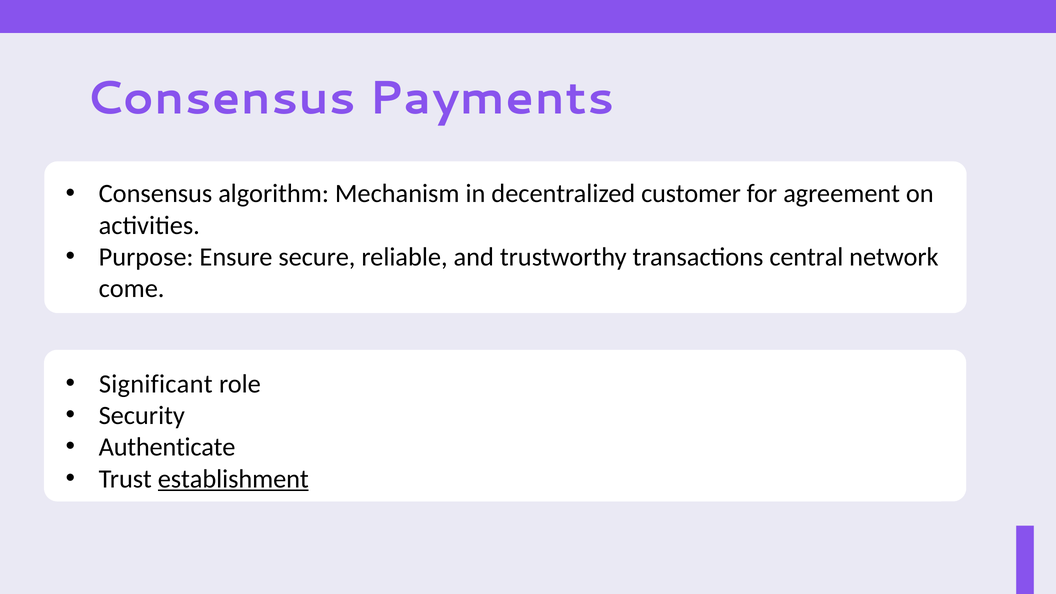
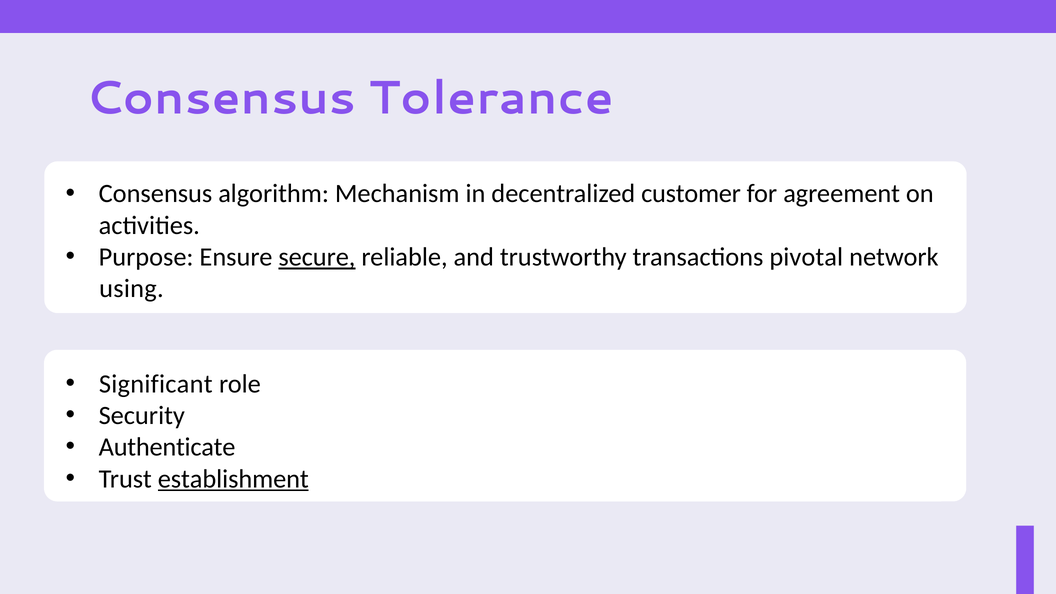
Payments: Payments -> Tolerance
secure underline: none -> present
central: central -> pivotal
come: come -> using
